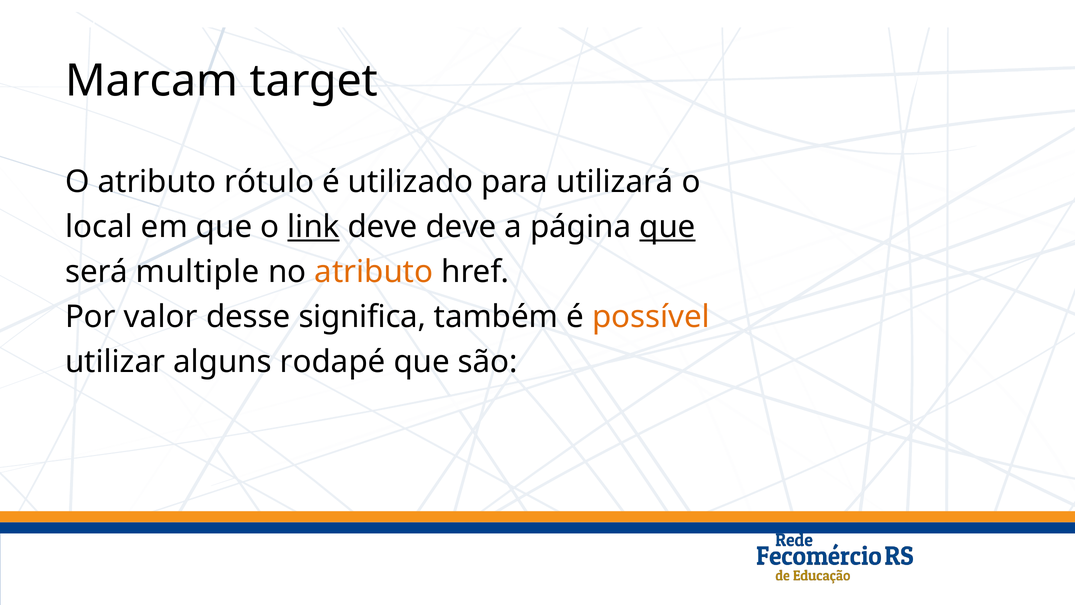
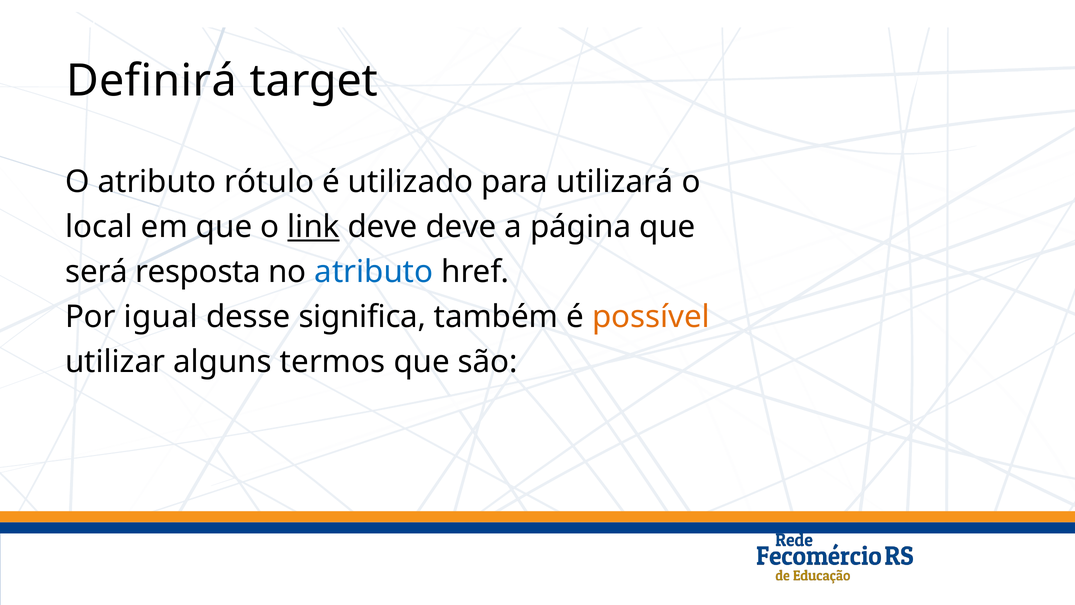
Marcam: Marcam -> Definirá
que at (667, 227) underline: present -> none
multiple: multiple -> resposta
atributo at (374, 272) colour: orange -> blue
valor: valor -> igual
rodapé: rodapé -> termos
